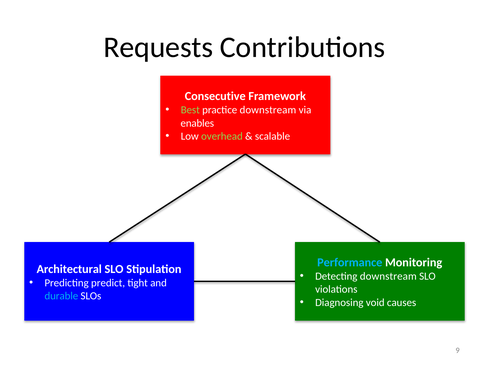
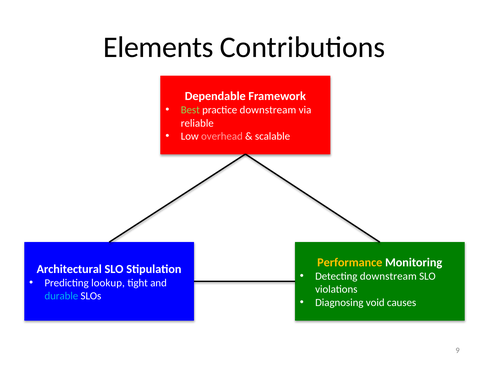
Requests: Requests -> Elements
Consecutive: Consecutive -> Dependable
enables: enables -> reliable
overhead colour: light green -> pink
Performance colour: light blue -> yellow
predict: predict -> lookup
